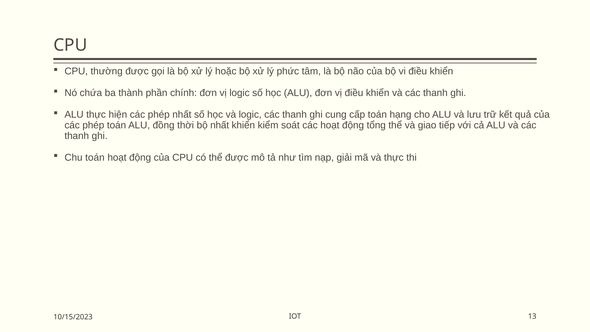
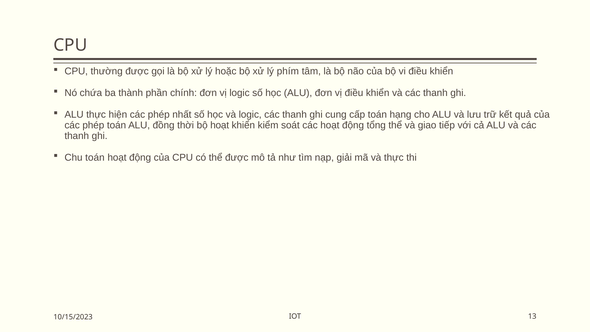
phức: phức -> phím
bộ nhất: nhất -> hoạt
